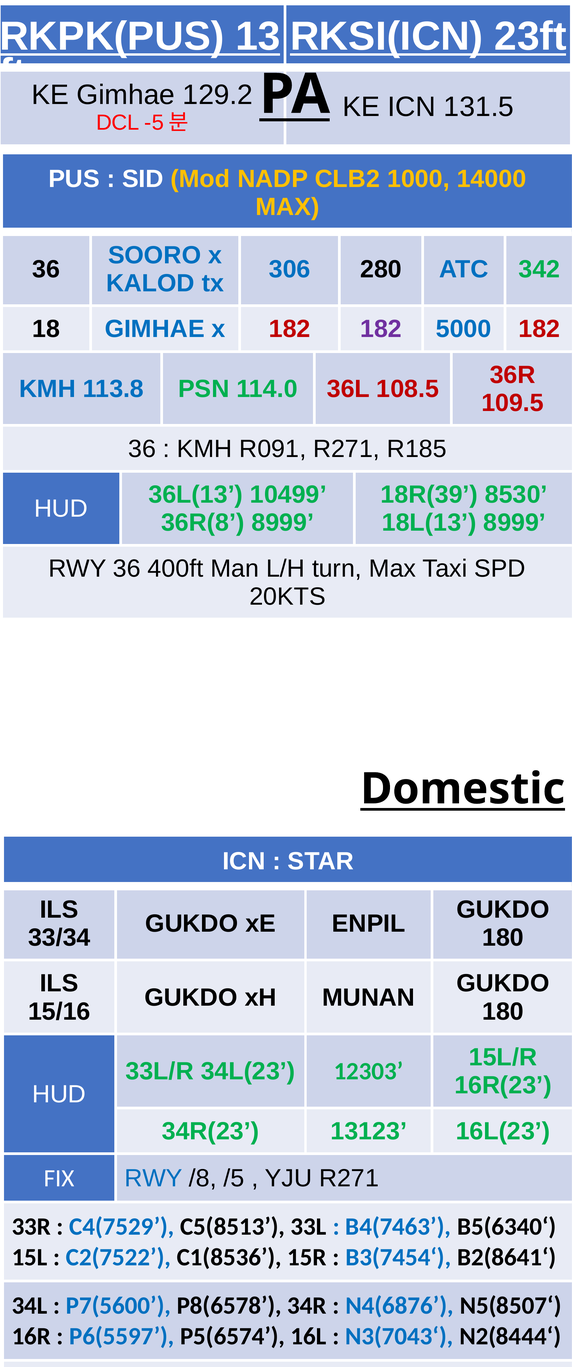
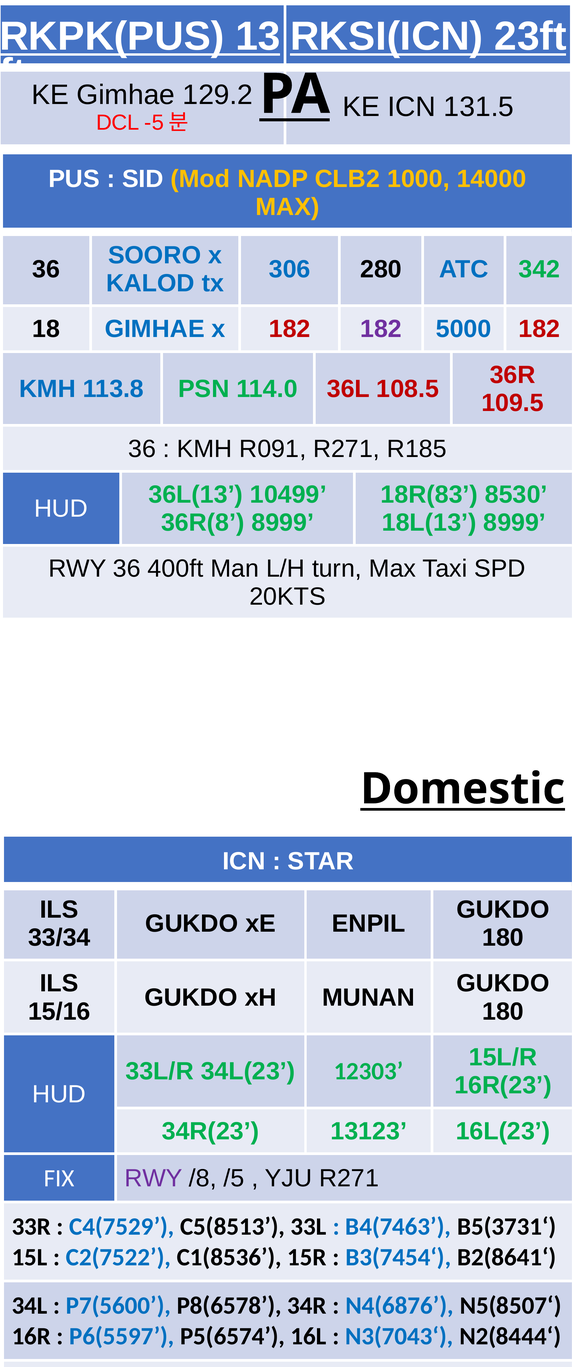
18R(39: 18R(39 -> 18R(83
RWY at (153, 1180) colour: blue -> purple
B5(6340‘: B5(6340‘ -> B5(3731‘
